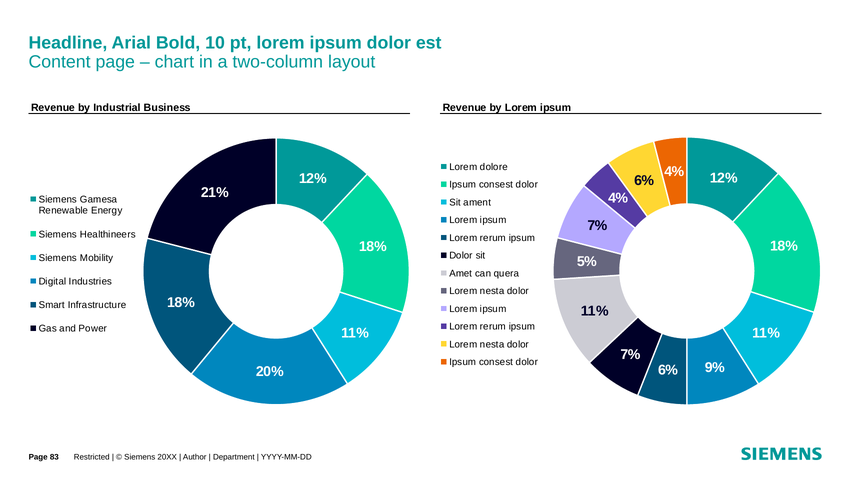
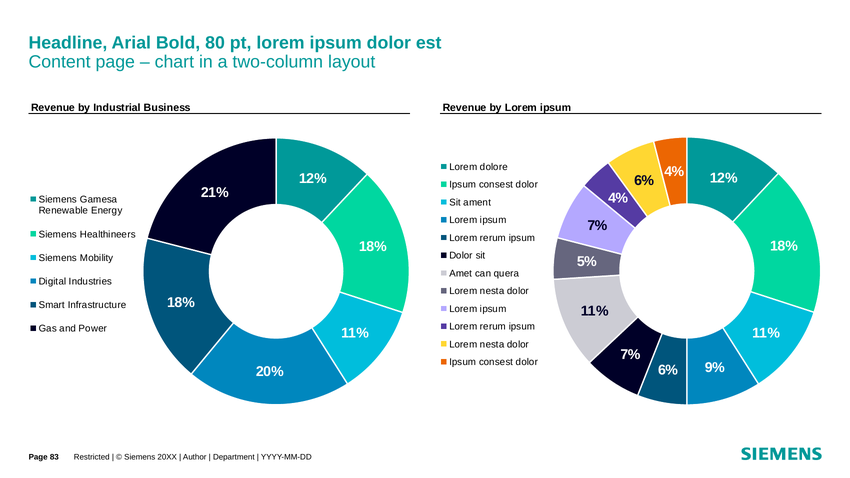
10: 10 -> 80
